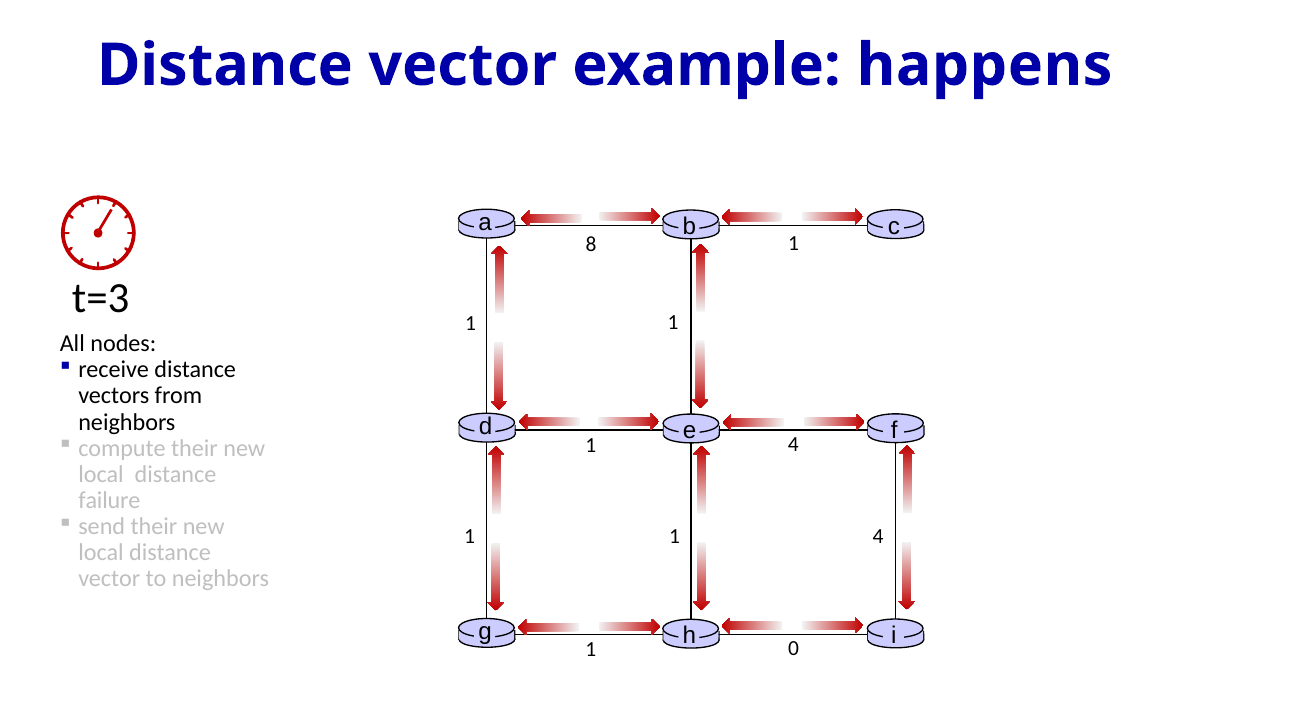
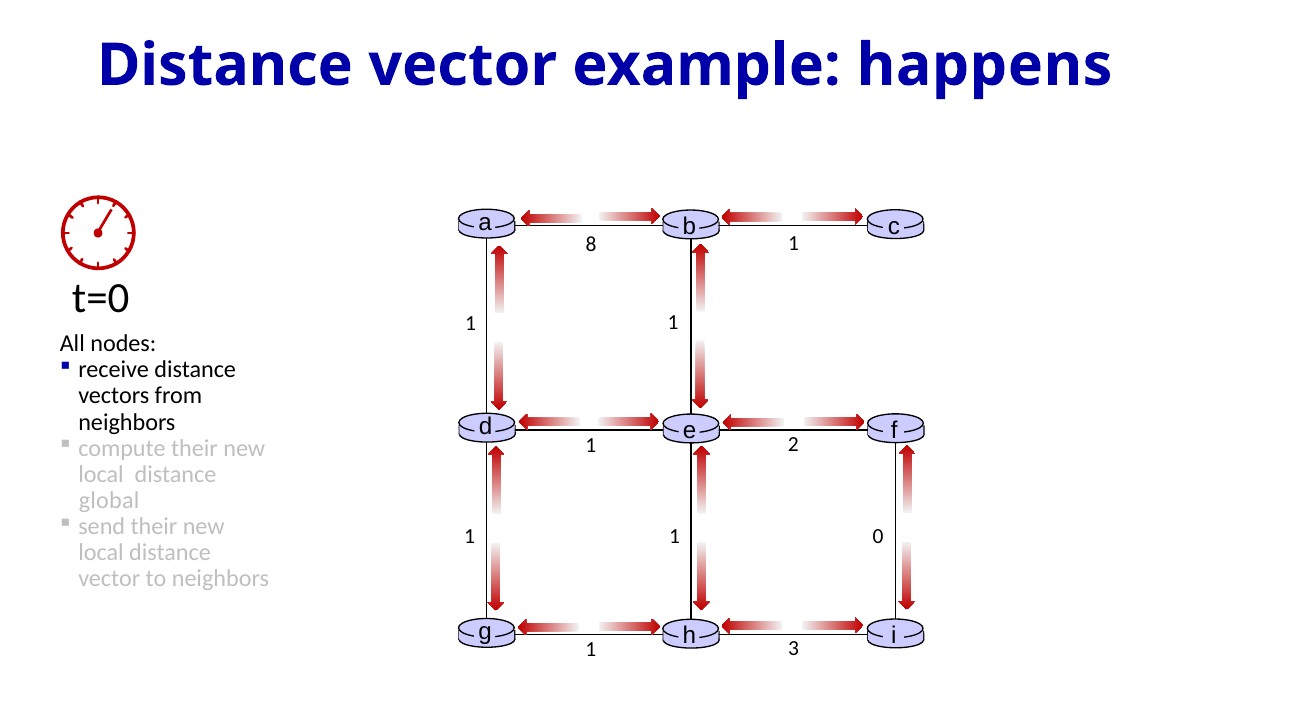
t=3: t=3 -> t=0
4 at (793, 445): 4 -> 2
failure: failure -> global
1 1 4: 4 -> 0
0: 0 -> 3
